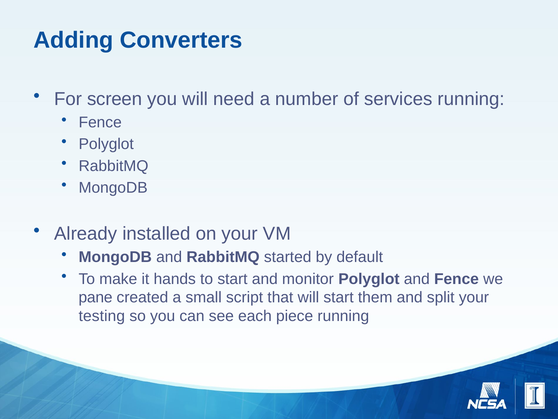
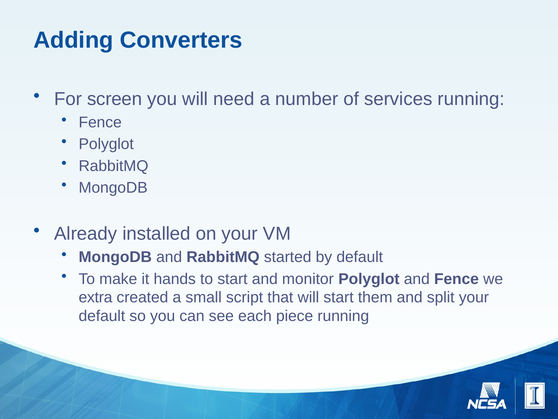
pane: pane -> extra
testing at (102, 316): testing -> default
